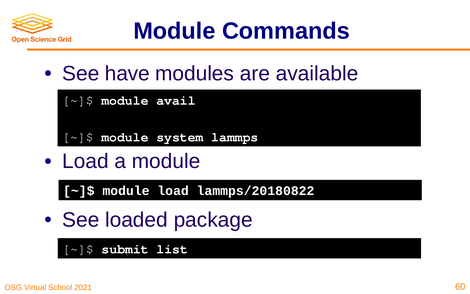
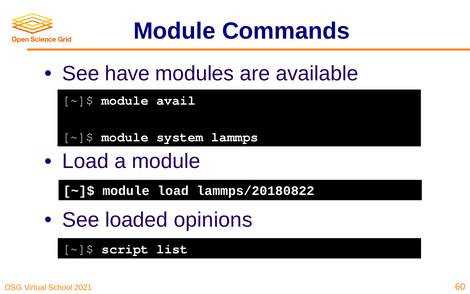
package: package -> opinions
submit: submit -> script
